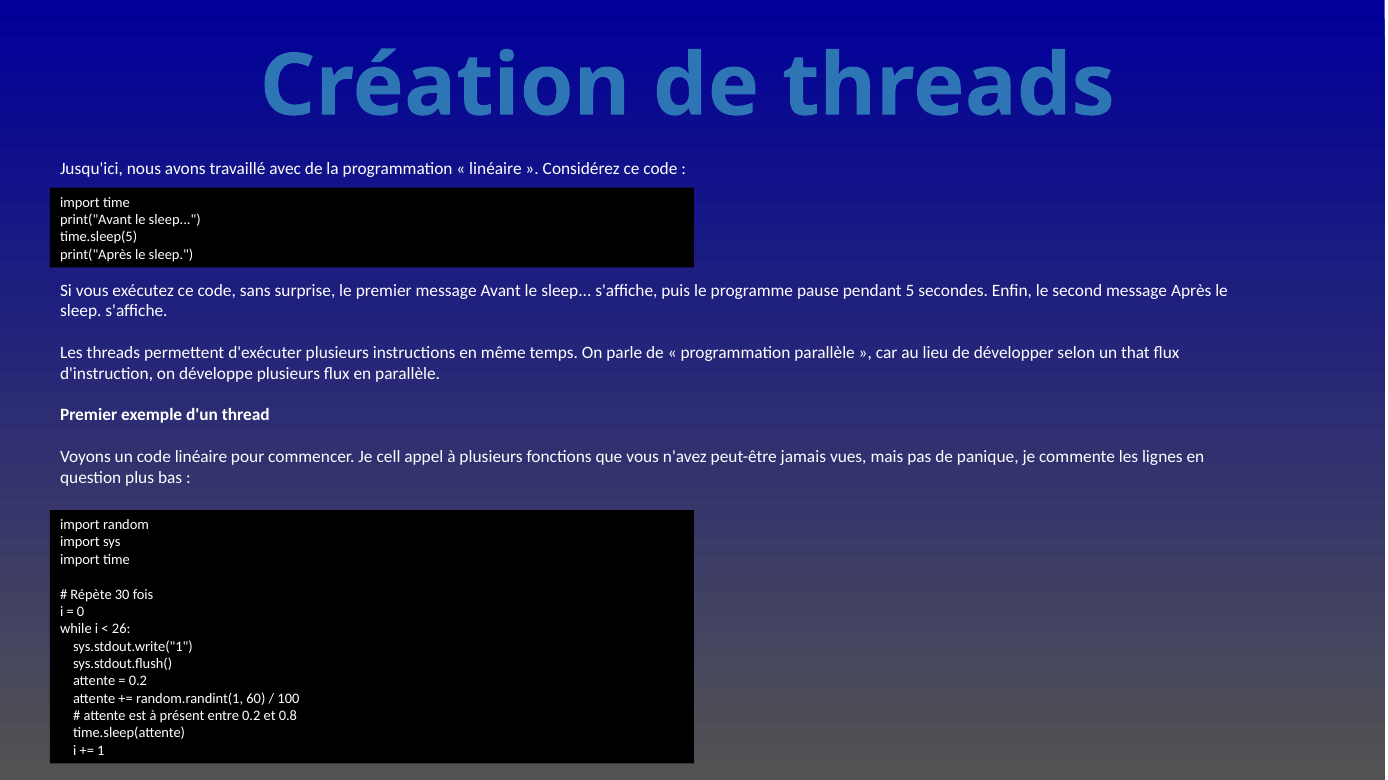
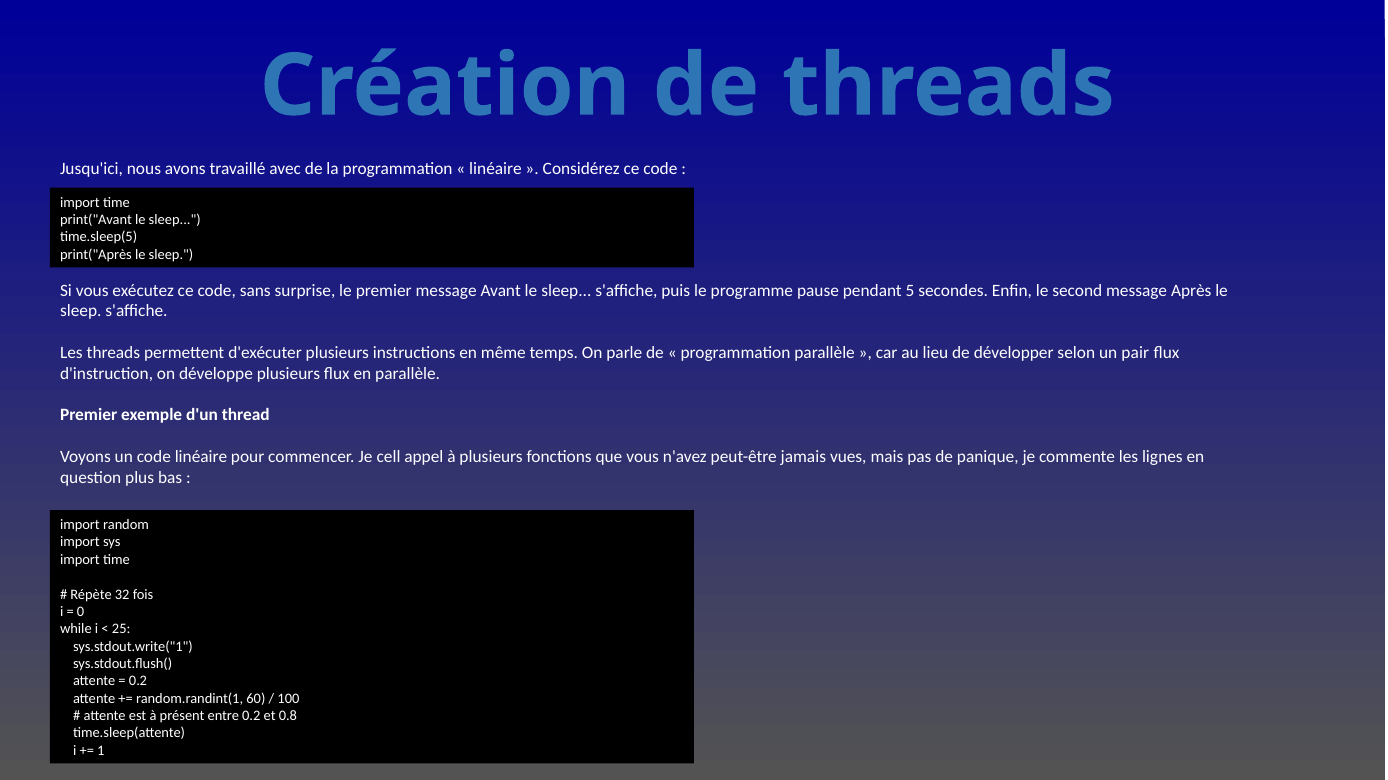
that: that -> pair
30: 30 -> 32
26: 26 -> 25
